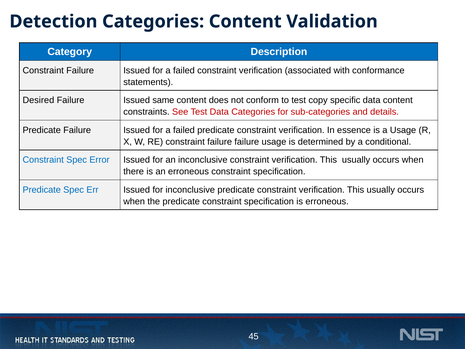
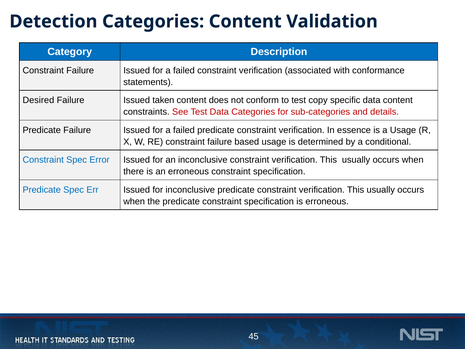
same: same -> taken
failure failure: failure -> based
